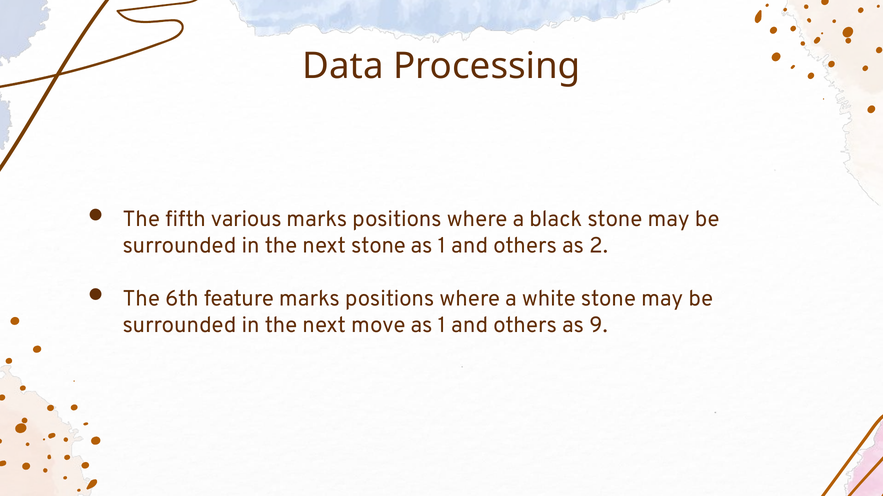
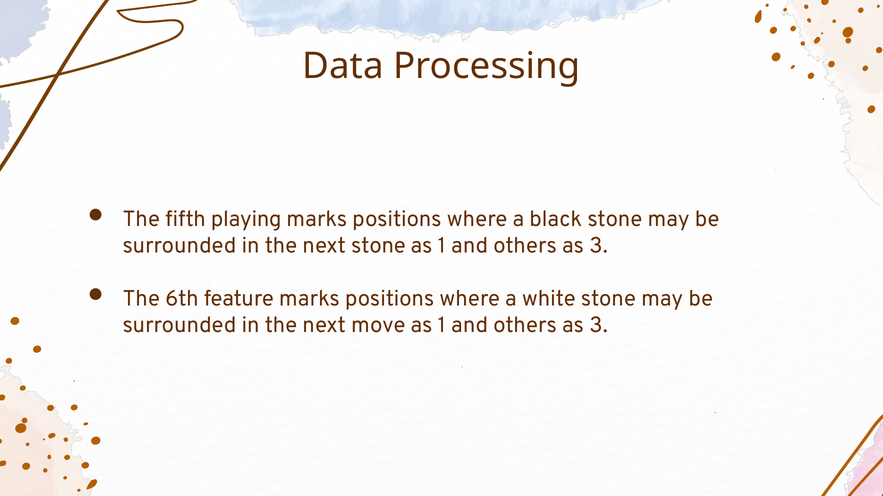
various: various -> playing
2 at (599, 246): 2 -> 3
9 at (599, 325): 9 -> 3
